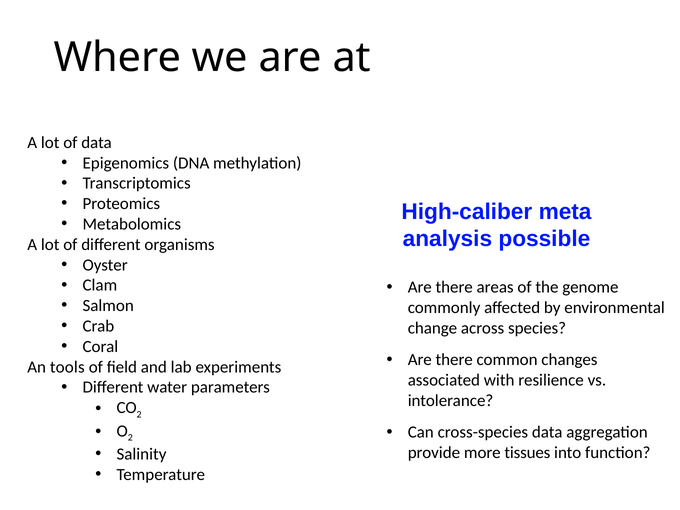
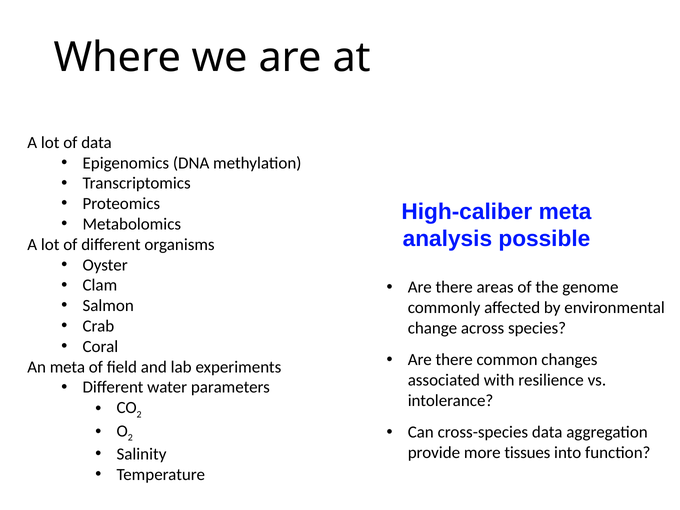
An tools: tools -> meta
